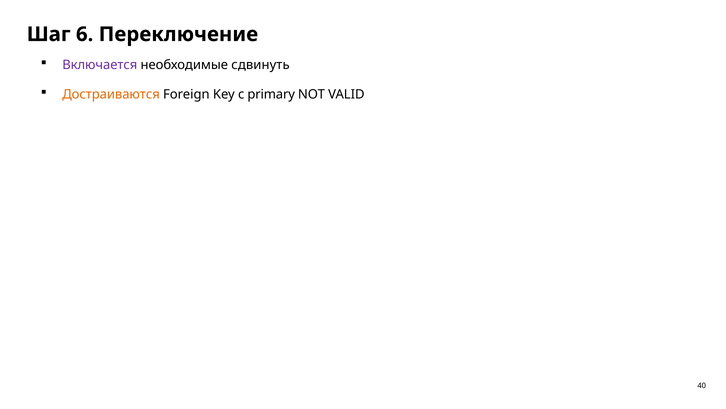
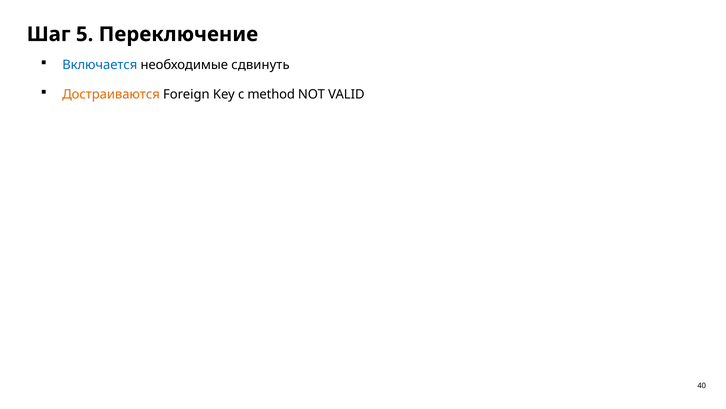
6: 6 -> 5
Включается colour: purple -> blue
primary: primary -> method
